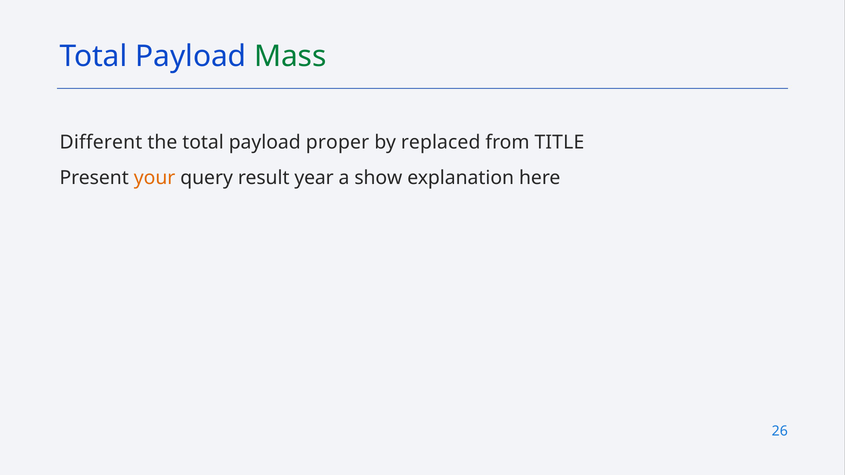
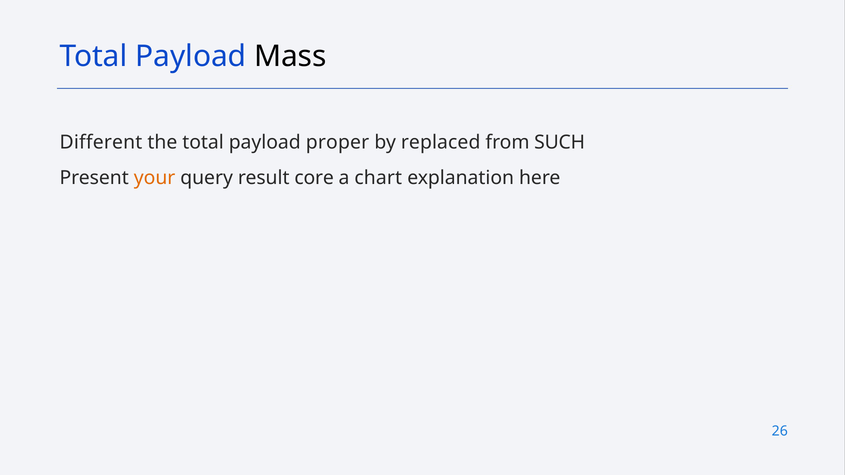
Mass colour: green -> black
TITLE: TITLE -> SUCH
year: year -> core
show: show -> chart
